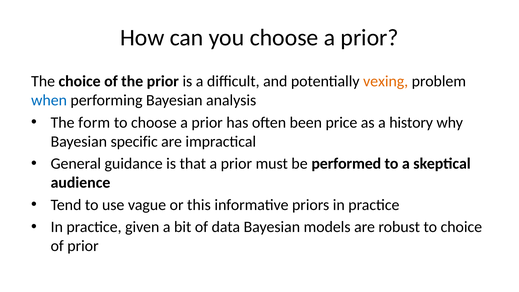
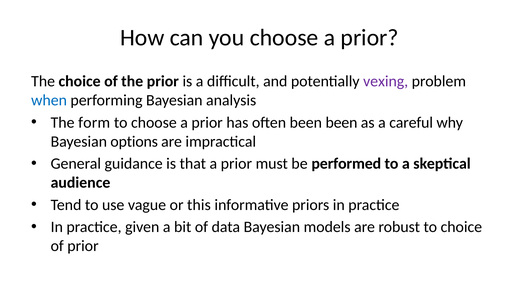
vexing colour: orange -> purple
been price: price -> been
history: history -> careful
specific: specific -> options
